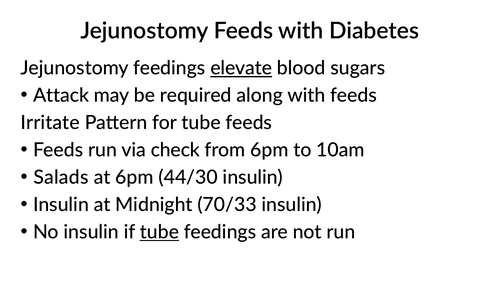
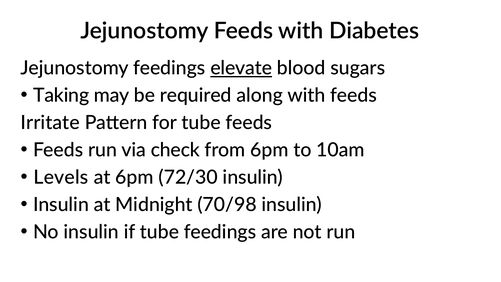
Attack: Attack -> Taking
Salads: Salads -> Levels
44/30: 44/30 -> 72/30
70/33: 70/33 -> 70/98
tube at (159, 232) underline: present -> none
